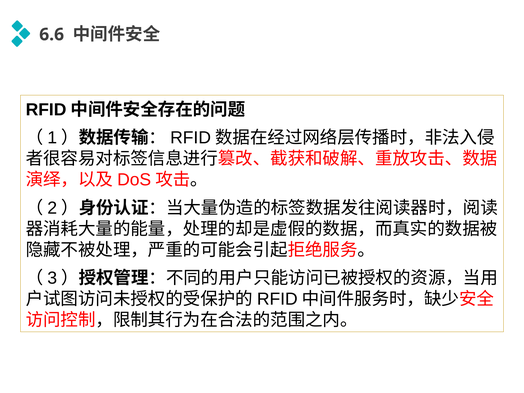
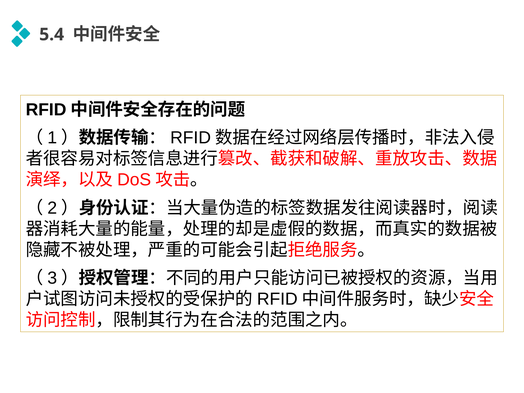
6.6: 6.6 -> 5.4
